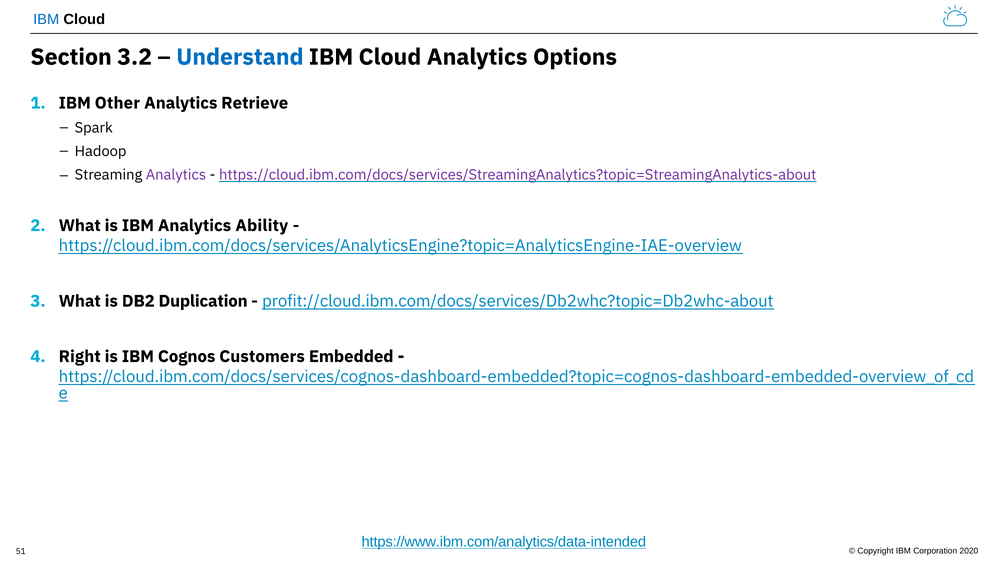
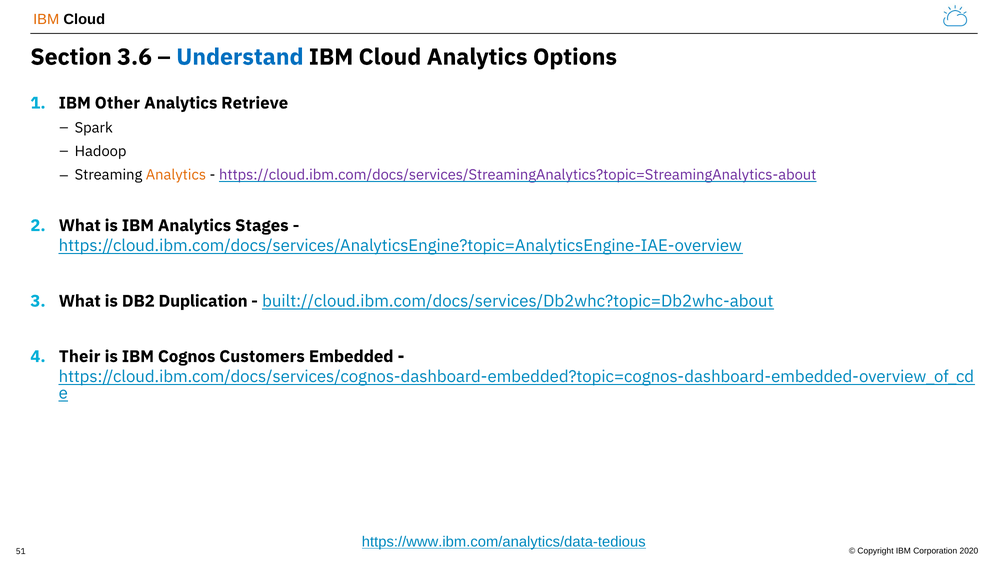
IBM at (46, 20) colour: blue -> orange
3.2: 3.2 -> 3.6
Analytics at (176, 175) colour: purple -> orange
Ability: Ability -> Stages
profit://cloud.ibm.com/docs/services/Db2whc?topic=Db2whc-about: profit://cloud.ibm.com/docs/services/Db2whc?topic=Db2whc-about -> built://cloud.ibm.com/docs/services/Db2whc?topic=Db2whc-about
Right: Right -> Their
https://www.ibm.com/analytics/data-intended: https://www.ibm.com/analytics/data-intended -> https://www.ibm.com/analytics/data-tedious
